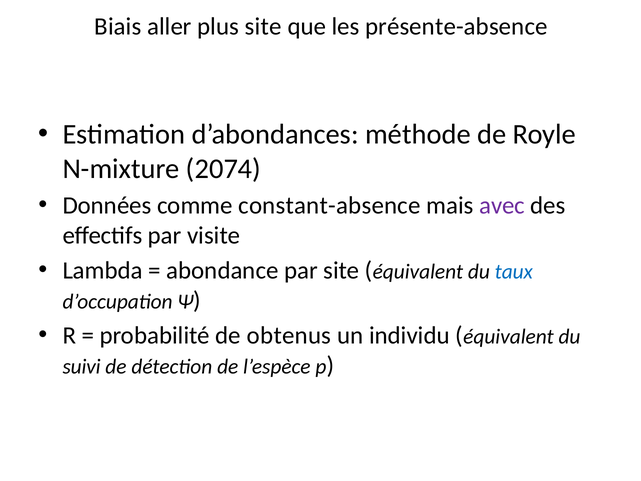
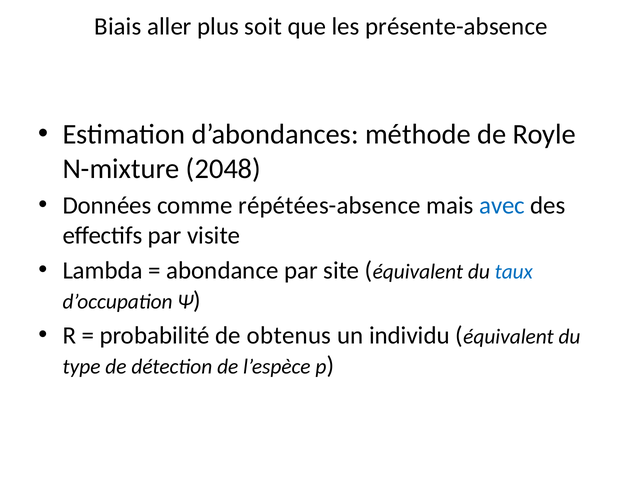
plus site: site -> soit
2074: 2074 -> 2048
constant-absence: constant-absence -> répétées-absence
avec colour: purple -> blue
suivi: suivi -> type
